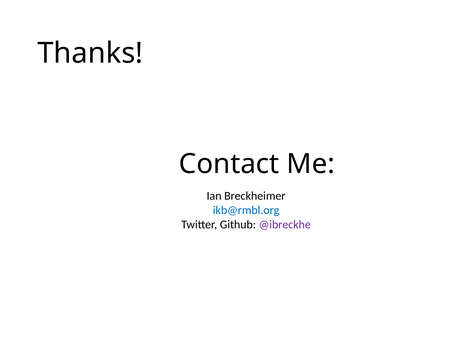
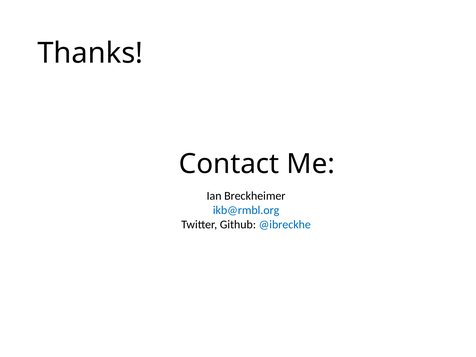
@ibreckhe colour: purple -> blue
